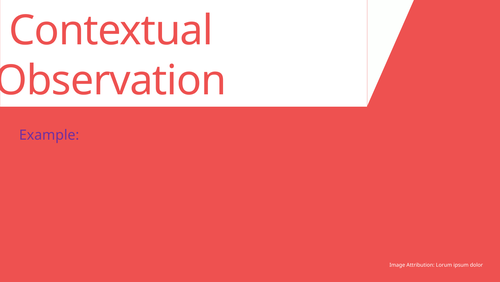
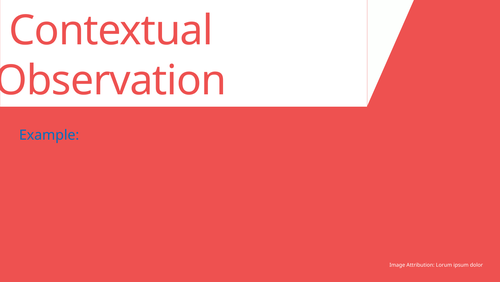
Example colour: purple -> blue
